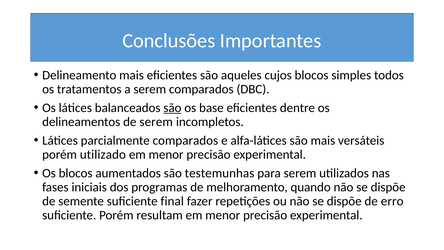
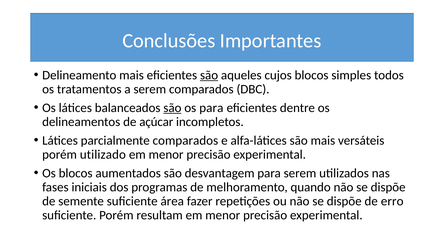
são at (209, 75) underline: none -> present
os base: base -> para
de serem: serem -> açúcar
testemunhas: testemunhas -> desvantagem
final: final -> área
